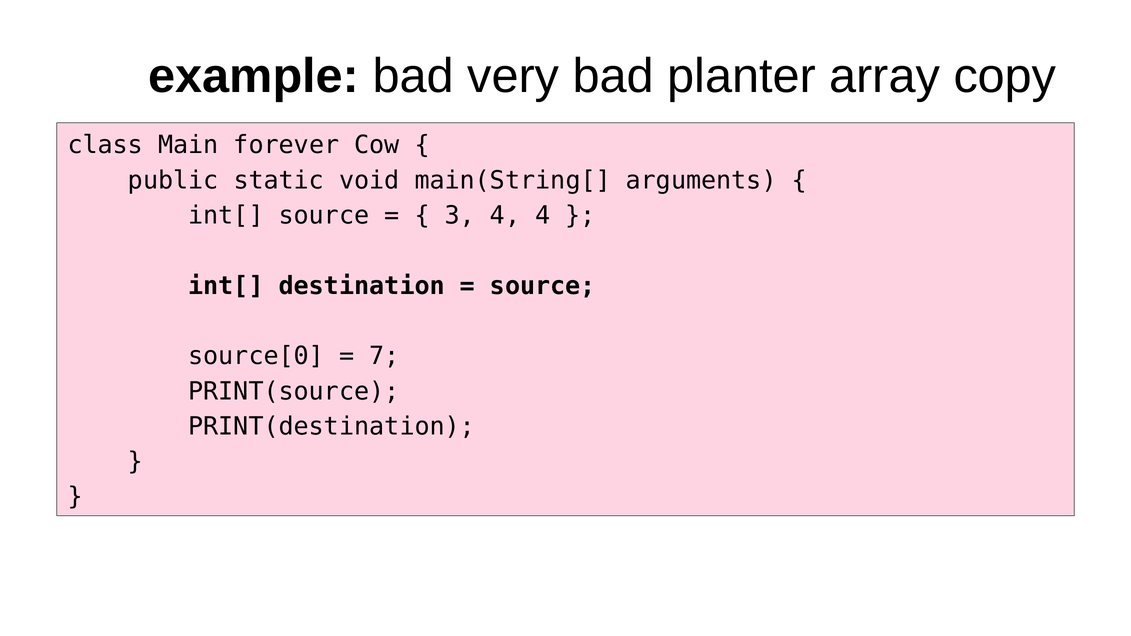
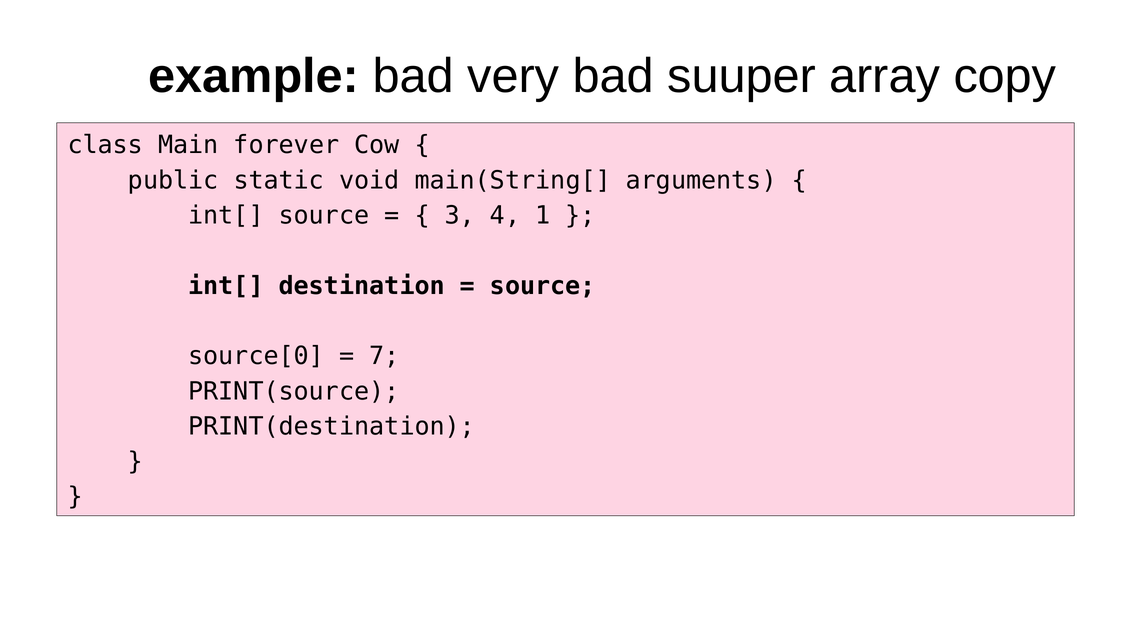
planter: planter -> suuper
4 4: 4 -> 1
